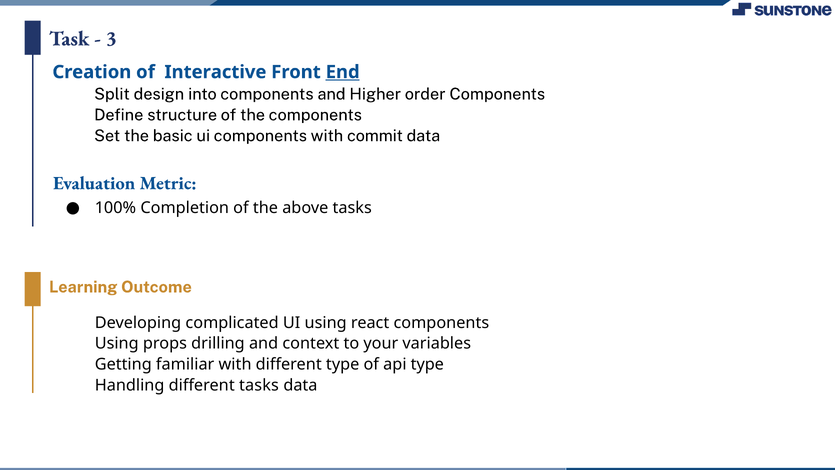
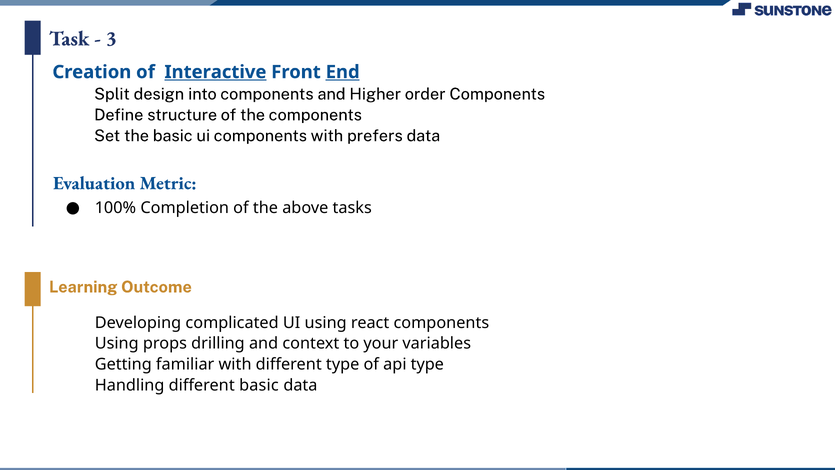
Interactive underline: none -> present
commit: commit -> prefers
different tasks: tasks -> basic
